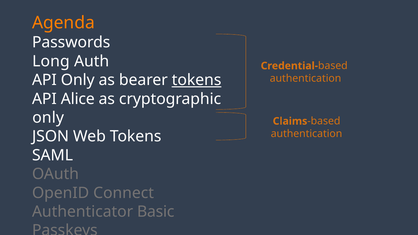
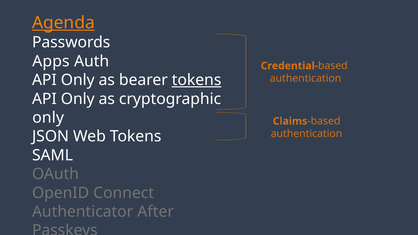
Agenda underline: none -> present
Long: Long -> Apps
Alice at (78, 99): Alice -> Only
Basic: Basic -> After
